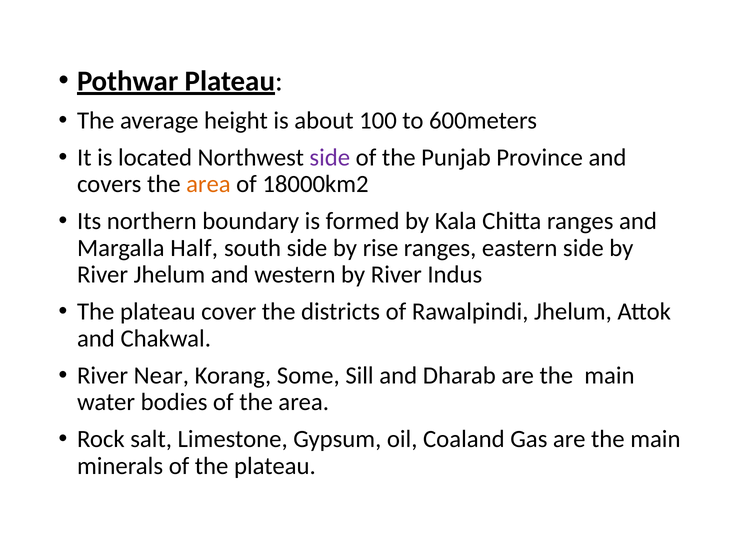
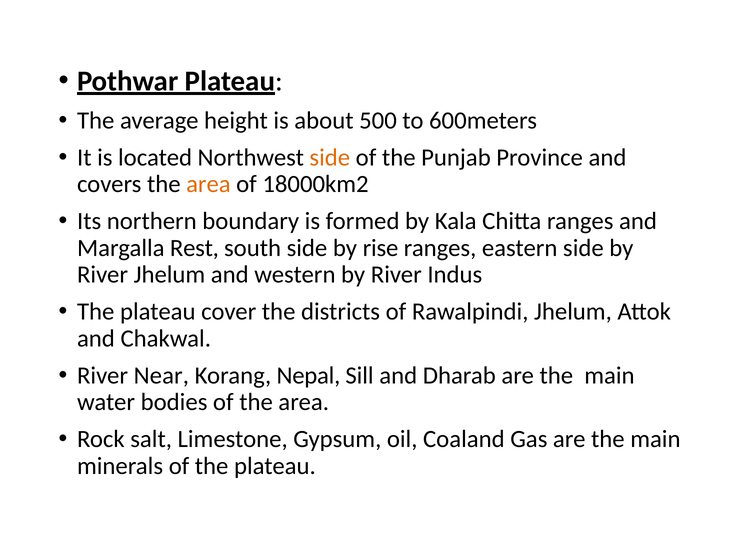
100: 100 -> 500
side at (330, 157) colour: purple -> orange
Half: Half -> Rest
Some: Some -> Nepal
